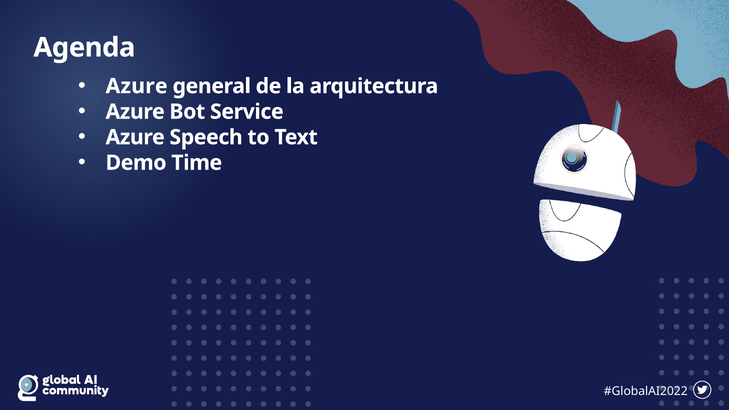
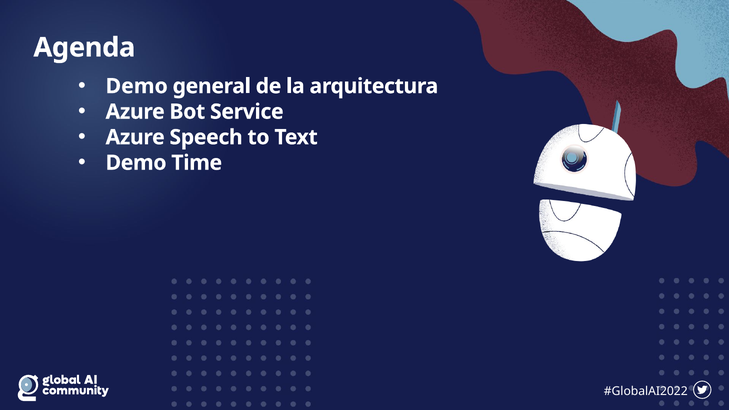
Azure at (137, 86): Azure -> Demo
